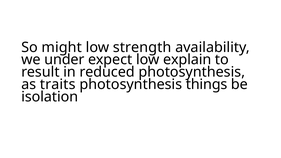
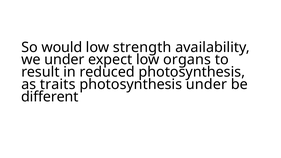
might: might -> would
explain: explain -> organs
photosynthesis things: things -> under
isolation: isolation -> different
